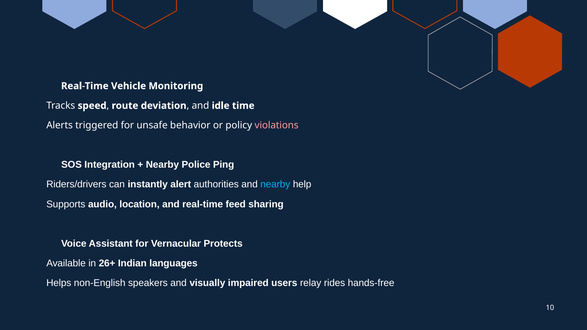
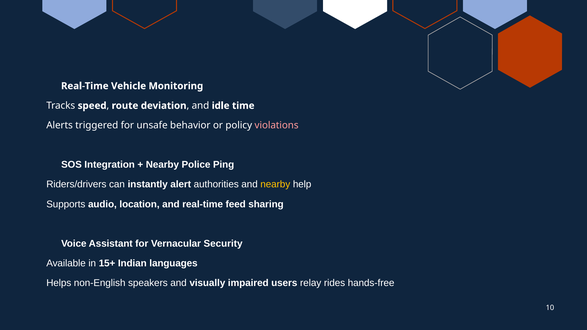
nearby at (275, 185) colour: light blue -> yellow
Protects: Protects -> Security
26+: 26+ -> 15+
